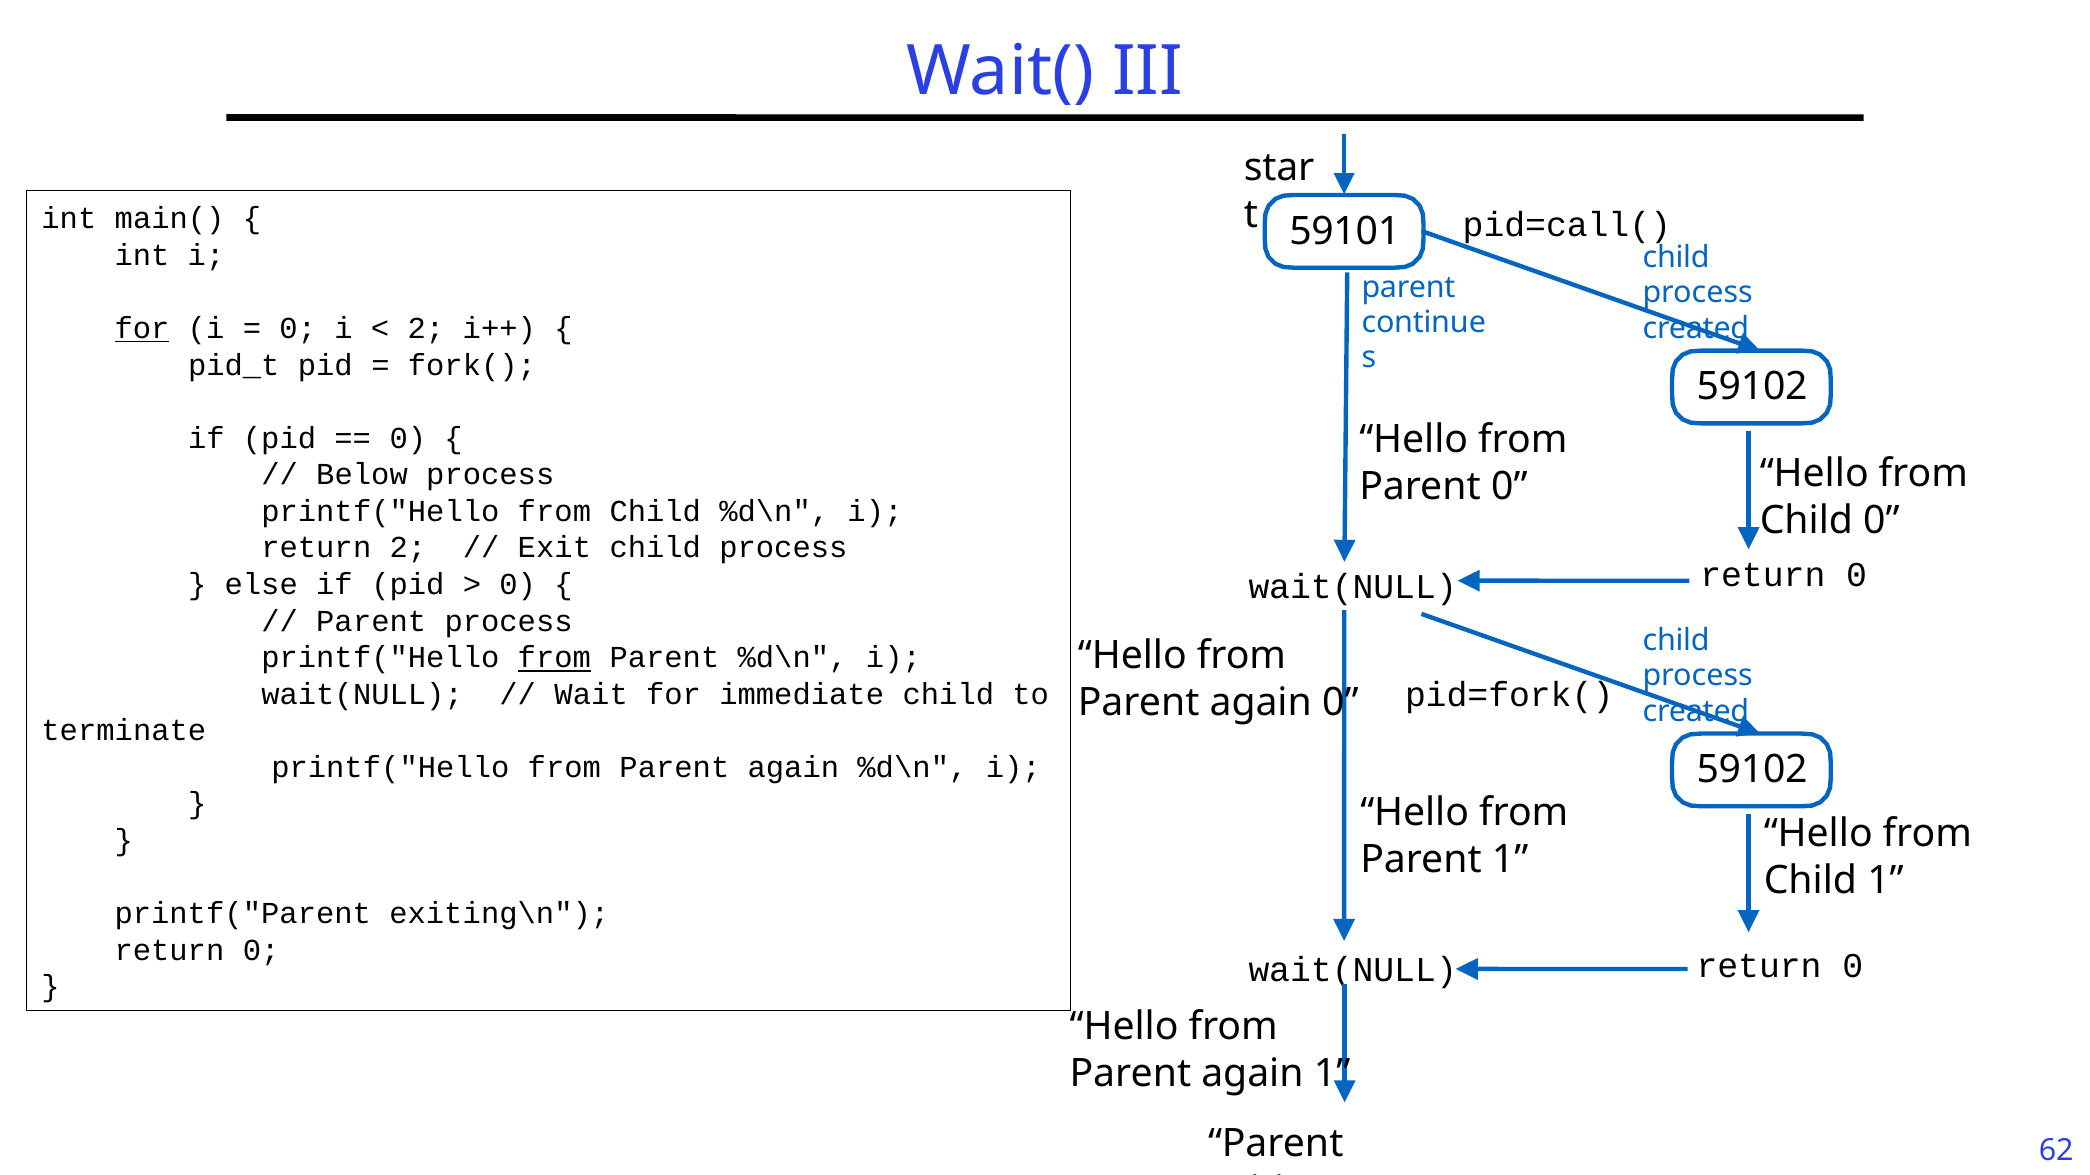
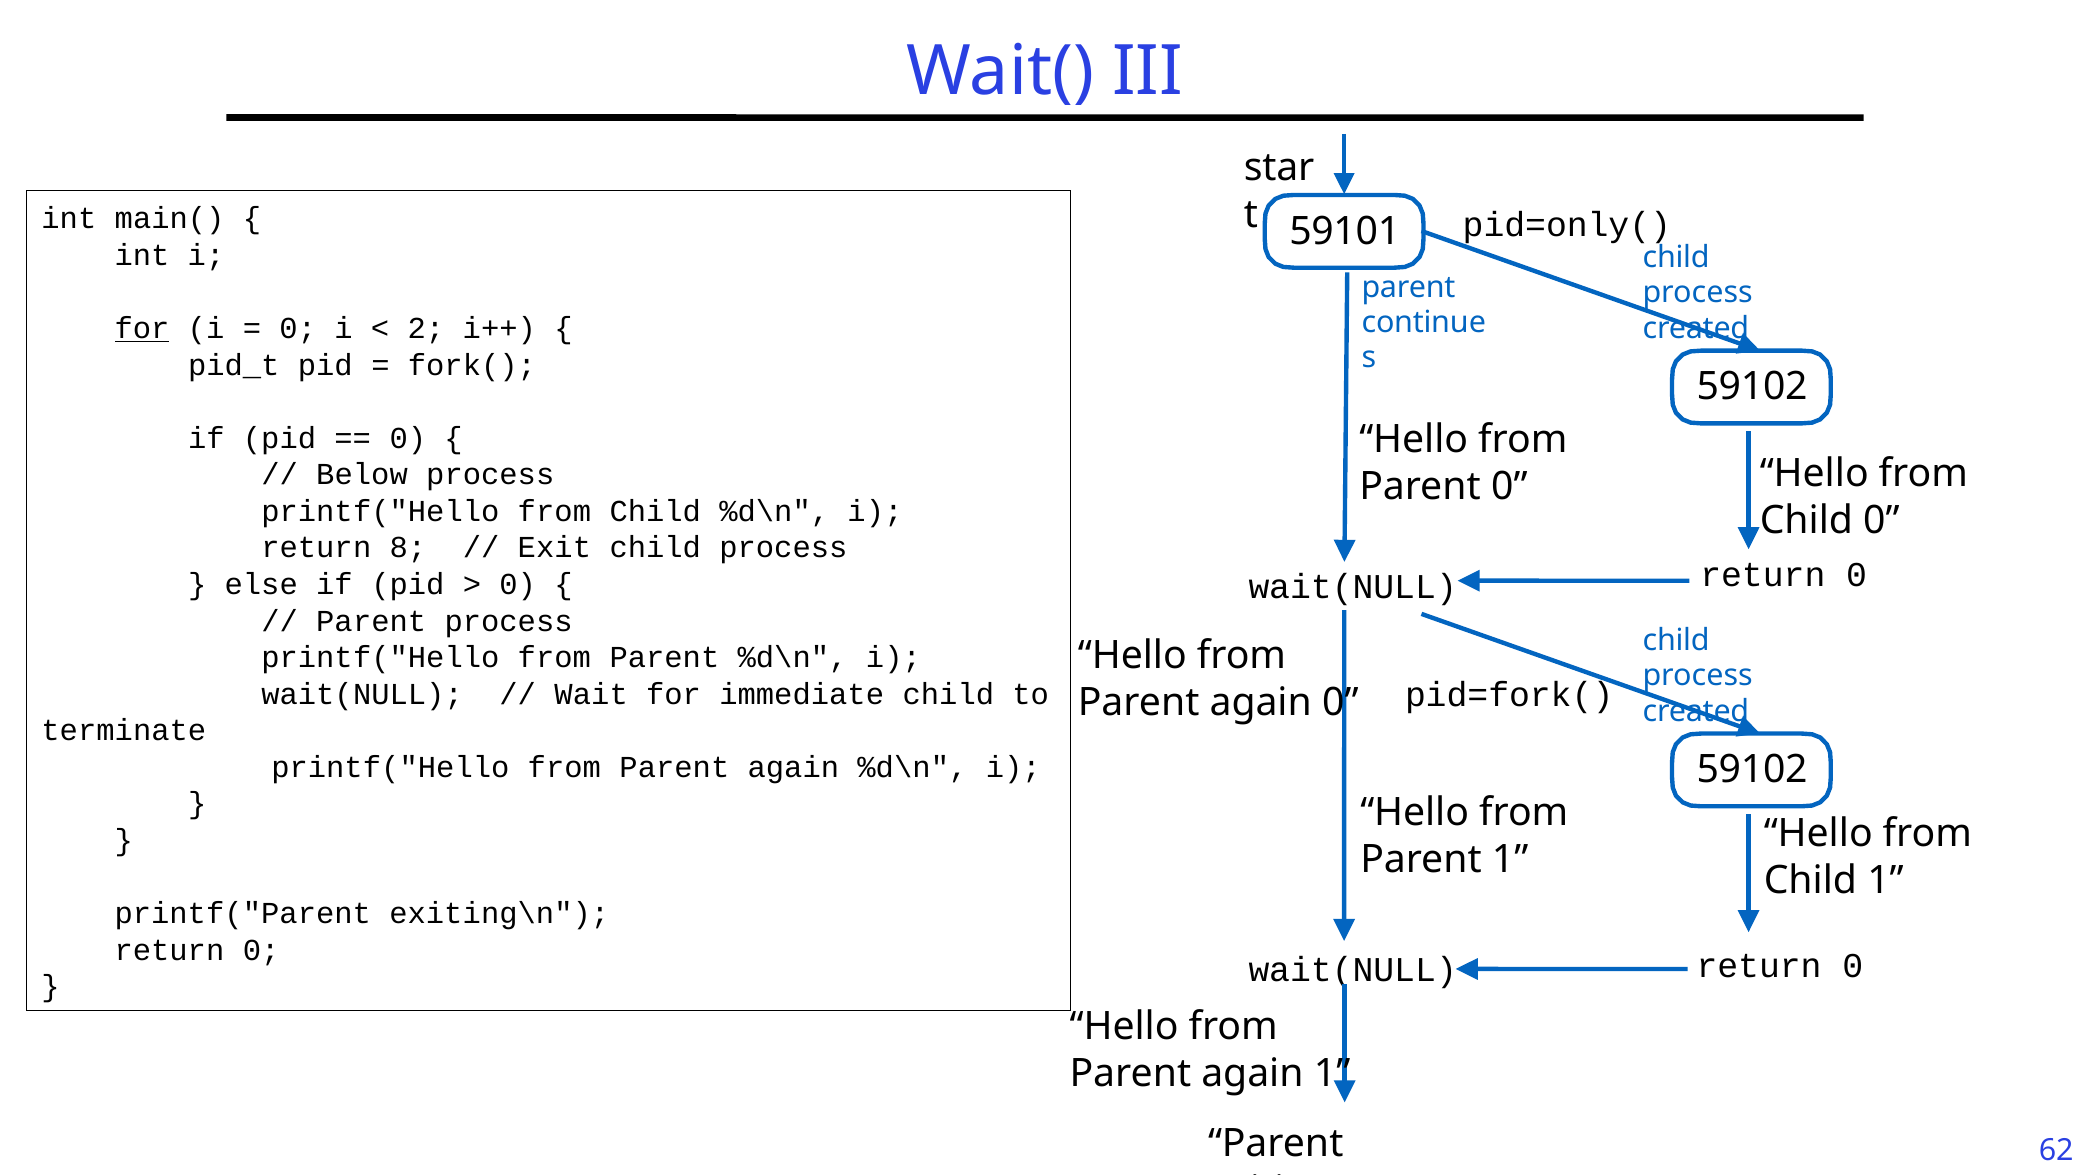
pid=call(: pid=call( -> pid=only(
return 2: 2 -> 8
from at (554, 658) underline: present -> none
